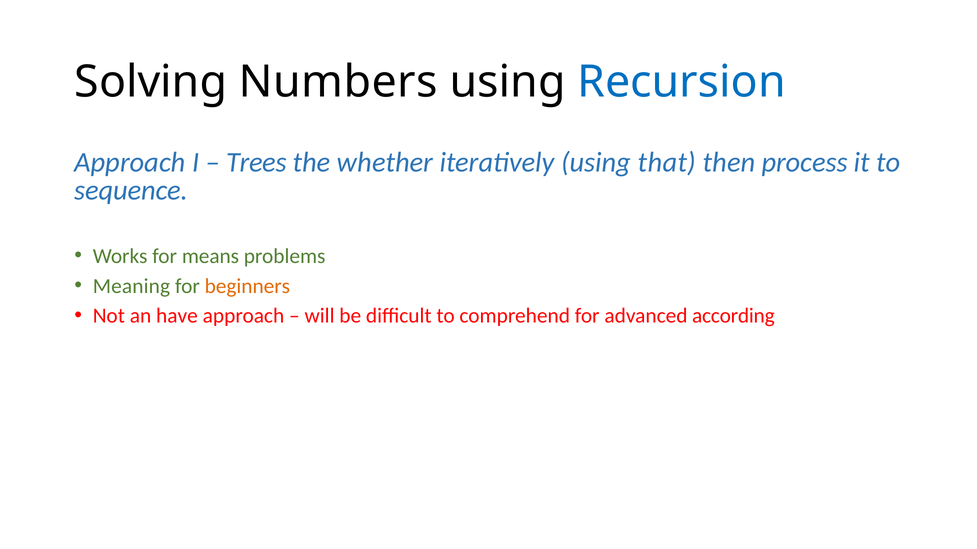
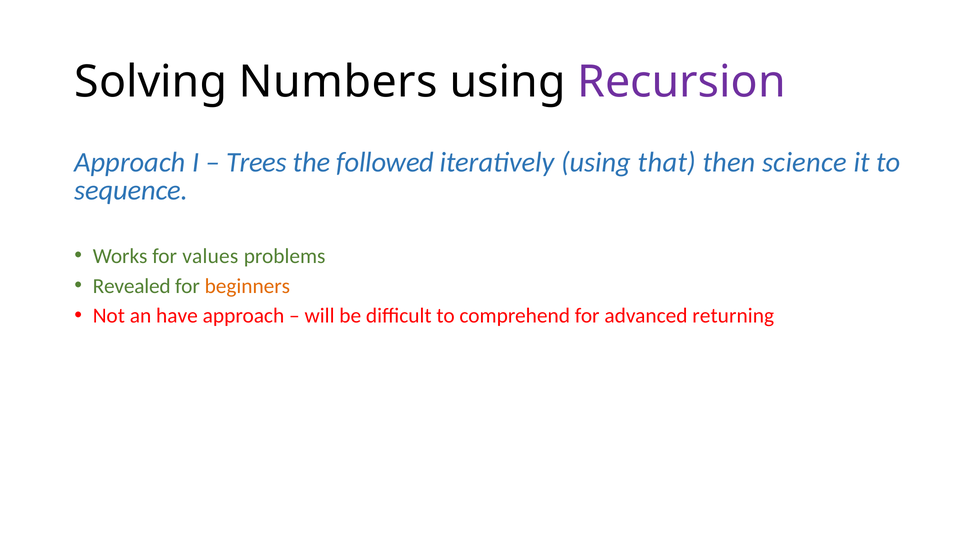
Recursion colour: blue -> purple
whether: whether -> followed
process: process -> science
means: means -> values
Meaning: Meaning -> Revealed
according: according -> returning
